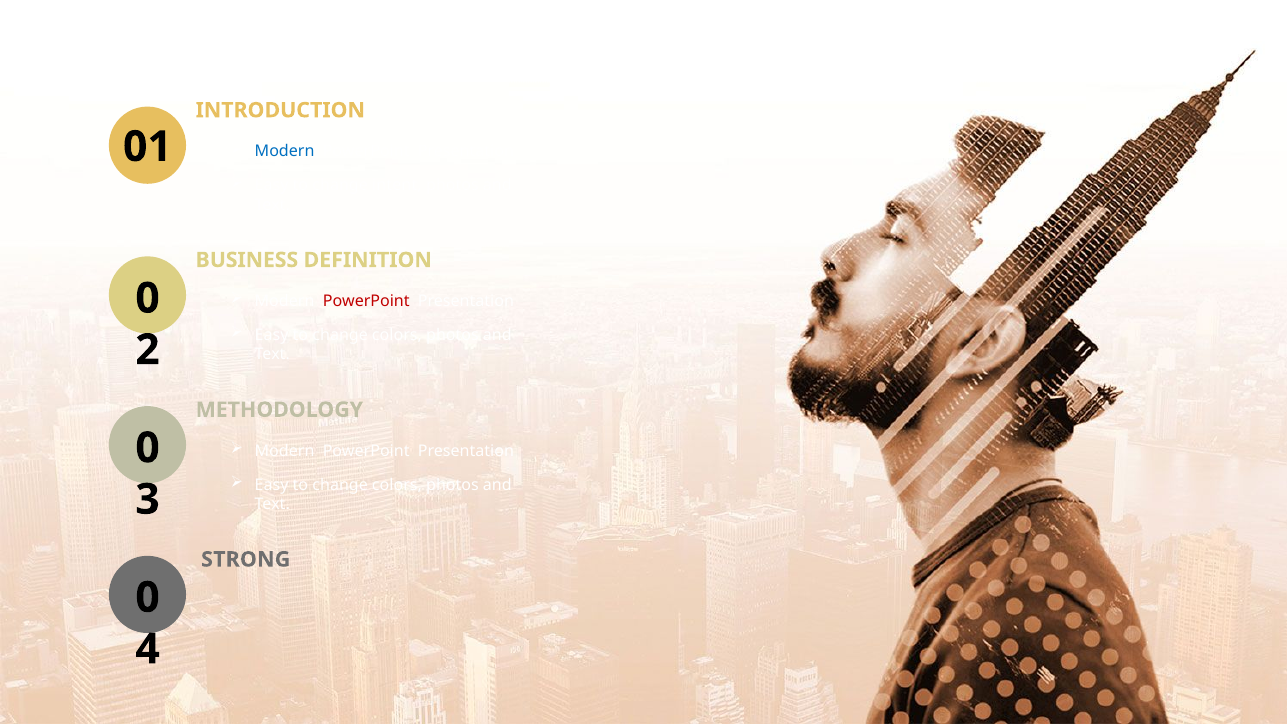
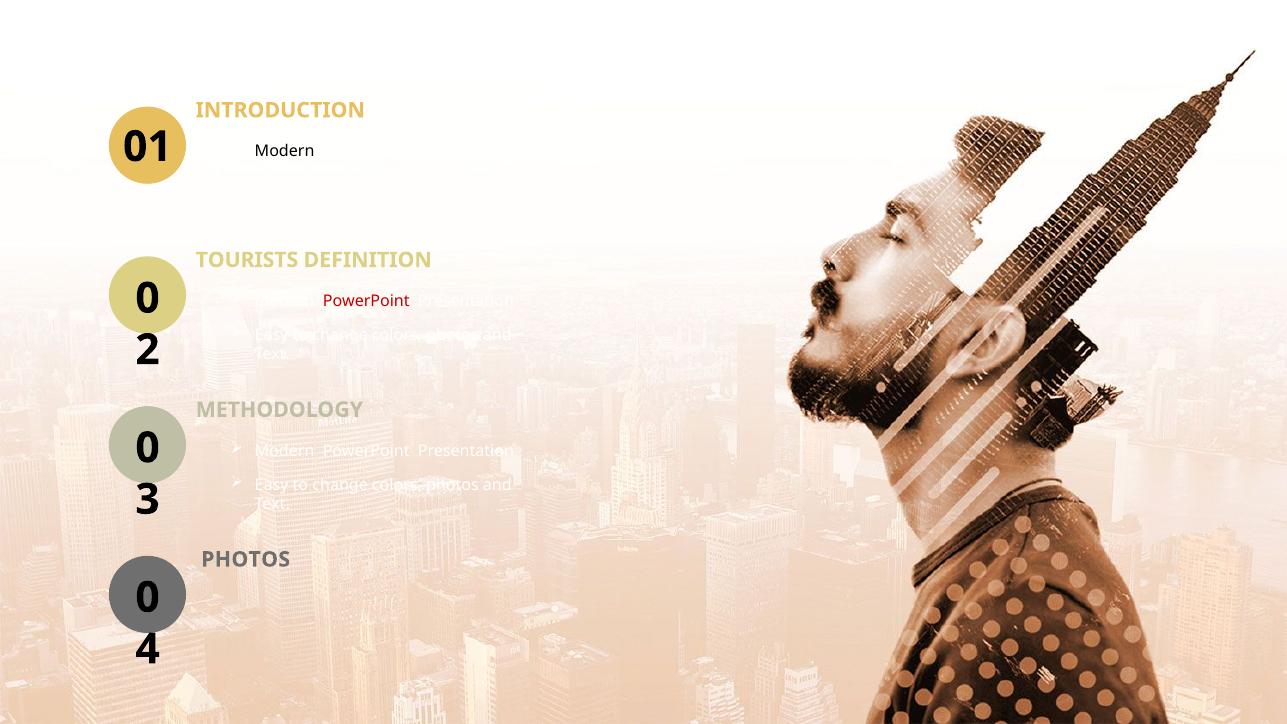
Modern at (285, 151) colour: blue -> black
BUSINESS: BUSINESS -> TOURISTS
STRONG at (246, 559): STRONG -> PHOTOS
